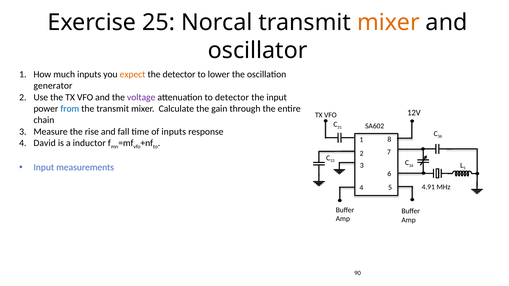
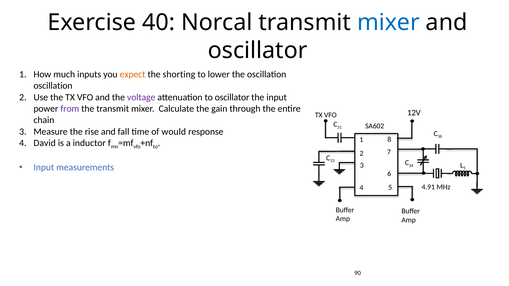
25: 25 -> 40
mixer at (388, 22) colour: orange -> blue
the detector: detector -> shorting
generator at (53, 86): generator -> oscillation
to detector: detector -> oscillator
from colour: blue -> purple
of inputs: inputs -> would
